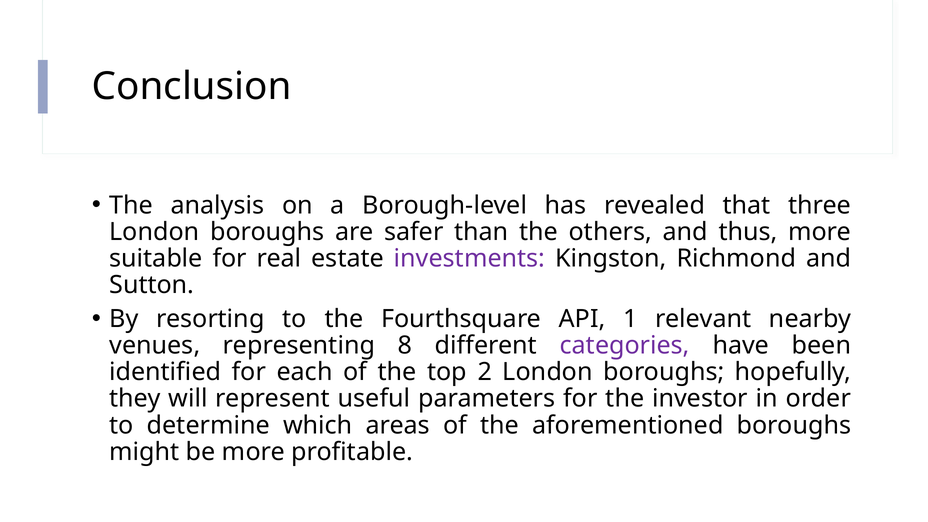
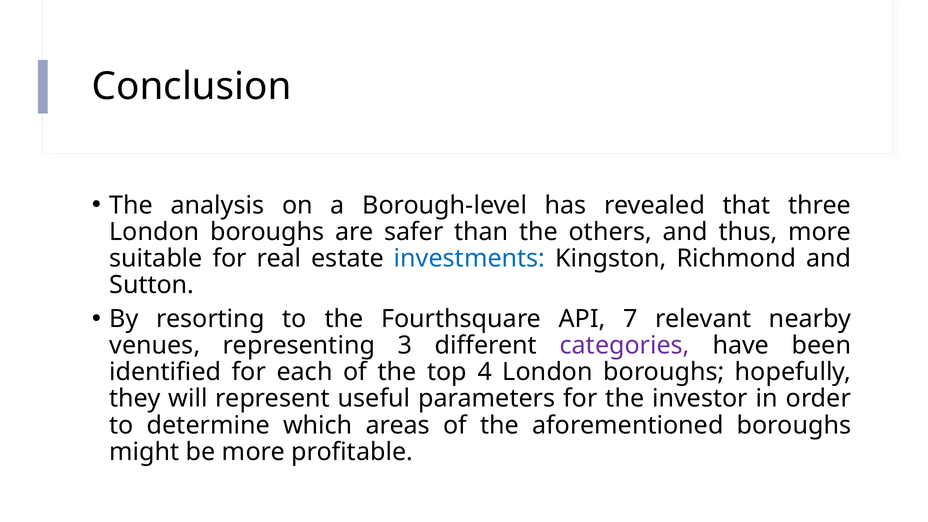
investments colour: purple -> blue
1: 1 -> 7
8: 8 -> 3
2: 2 -> 4
